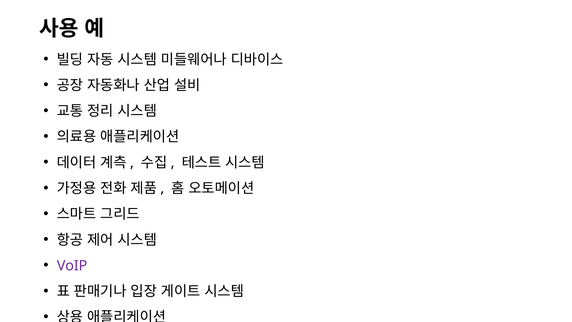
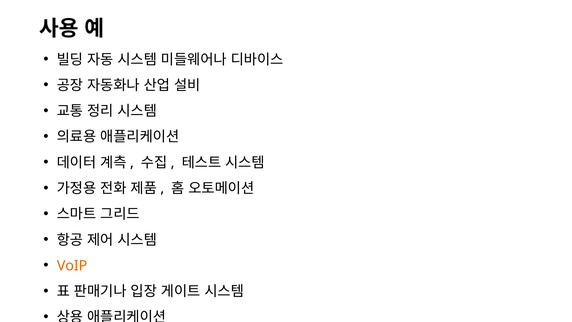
VoIP colour: purple -> orange
